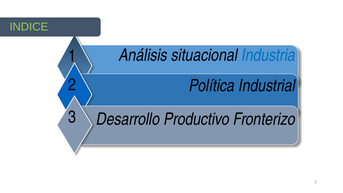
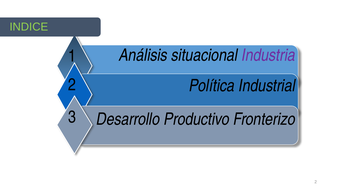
Industria colour: blue -> purple
